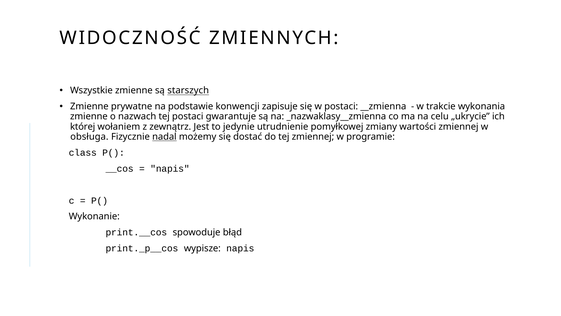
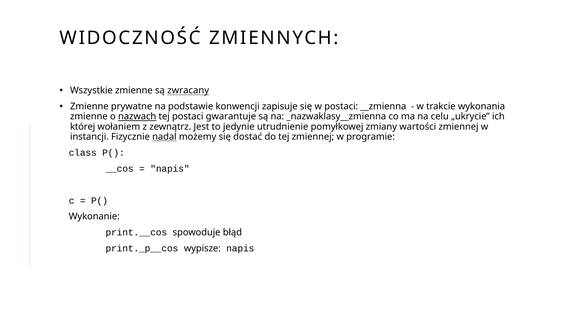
starszych: starszych -> zwracany
nazwach underline: none -> present
obsługa: obsługa -> instancji
